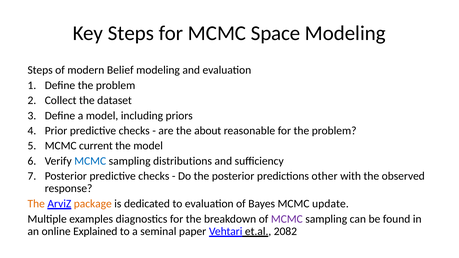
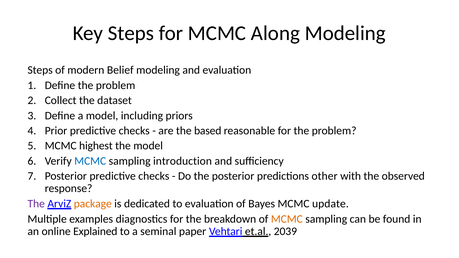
Space: Space -> Along
about: about -> based
current: current -> highest
distributions: distributions -> introduction
The at (36, 204) colour: orange -> purple
MCMC at (287, 219) colour: purple -> orange
2082: 2082 -> 2039
